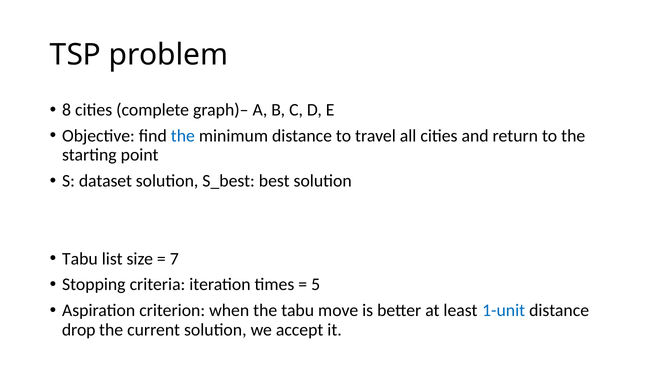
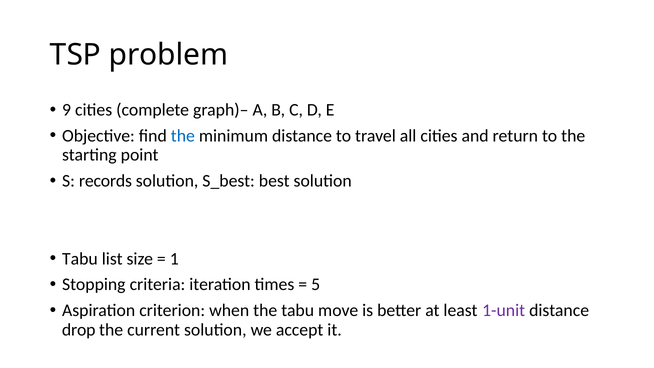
8: 8 -> 9
dataset: dataset -> records
7: 7 -> 1
1-unit colour: blue -> purple
